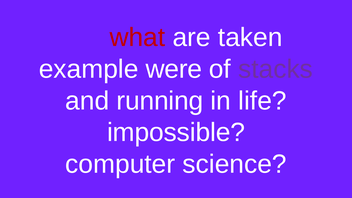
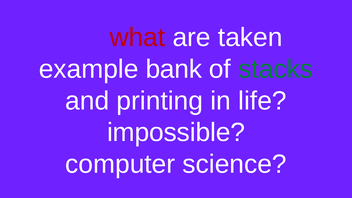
were: were -> bank
stacks colour: purple -> green
running: running -> printing
